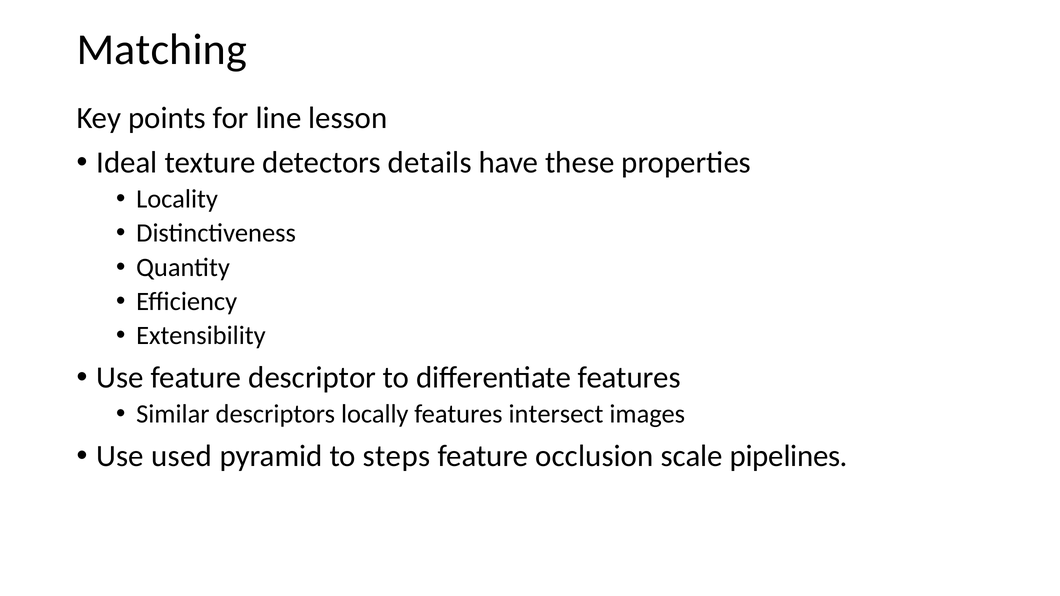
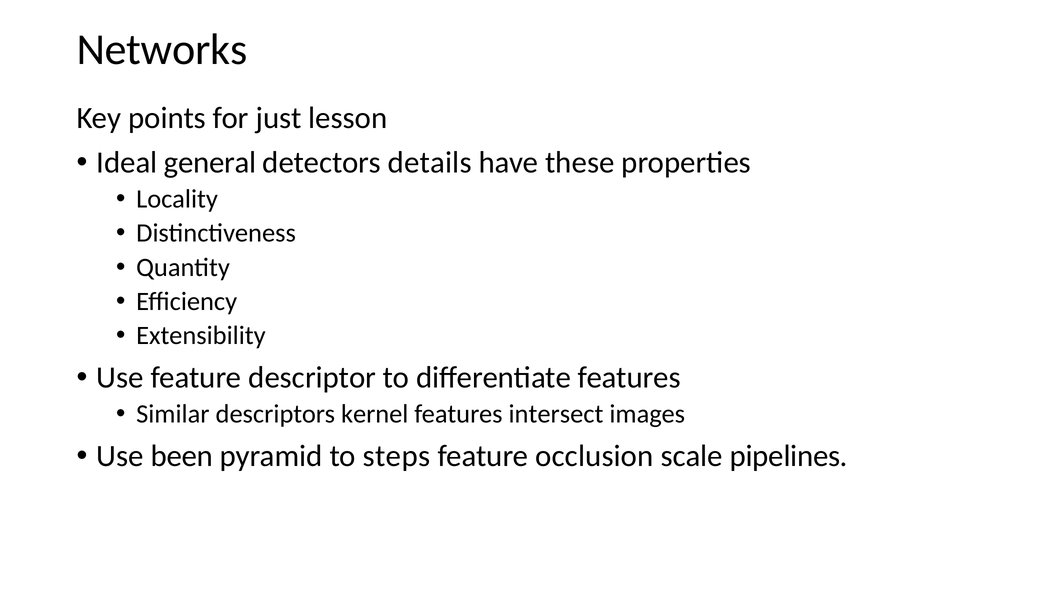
Matching: Matching -> Networks
line: line -> just
texture: texture -> general
locally: locally -> kernel
used: used -> been
